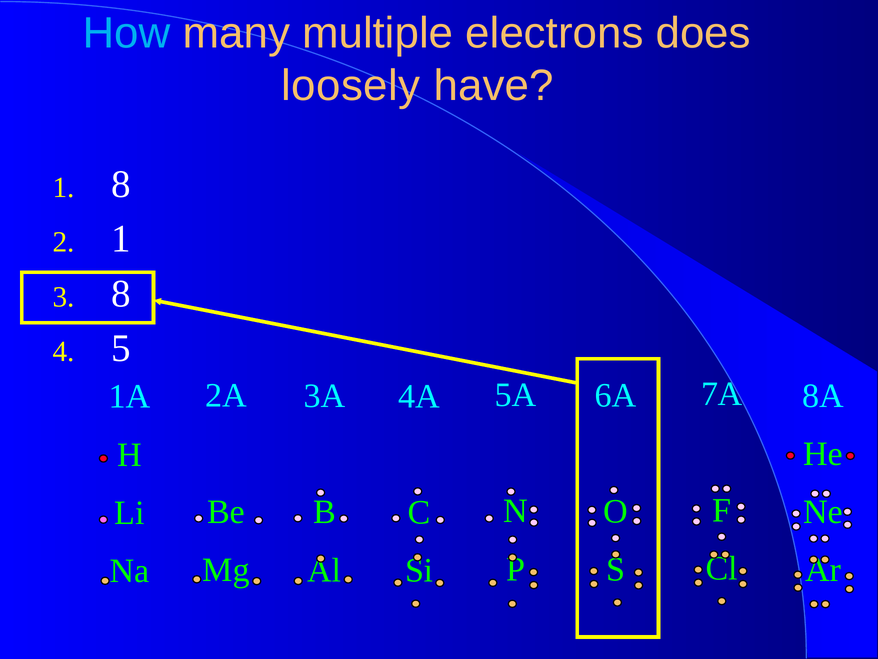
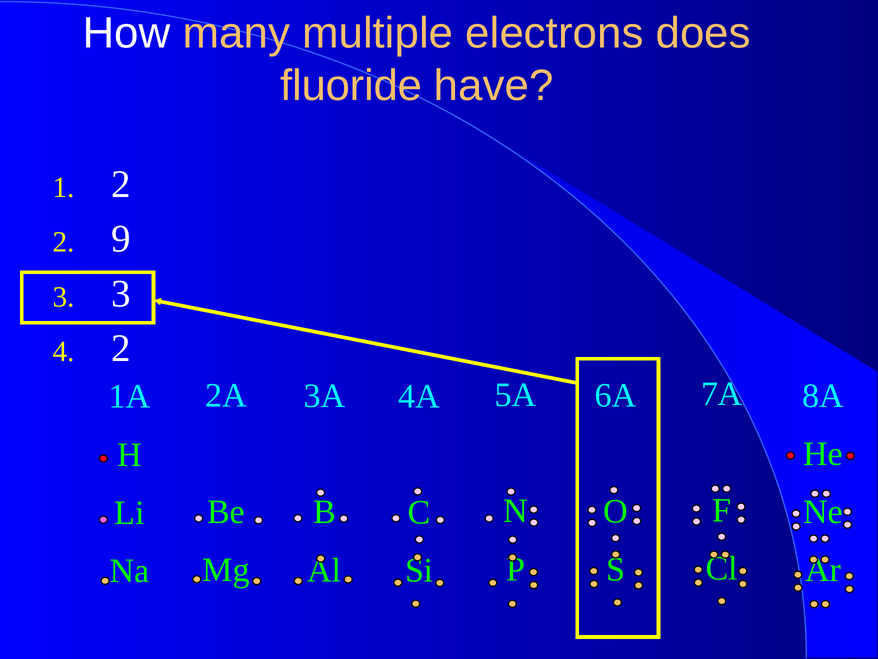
How colour: light blue -> white
loosely: loosely -> fluoride
1 8: 8 -> 2
2 1: 1 -> 9
8 at (121, 293): 8 -> 3
5 at (121, 348): 5 -> 2
